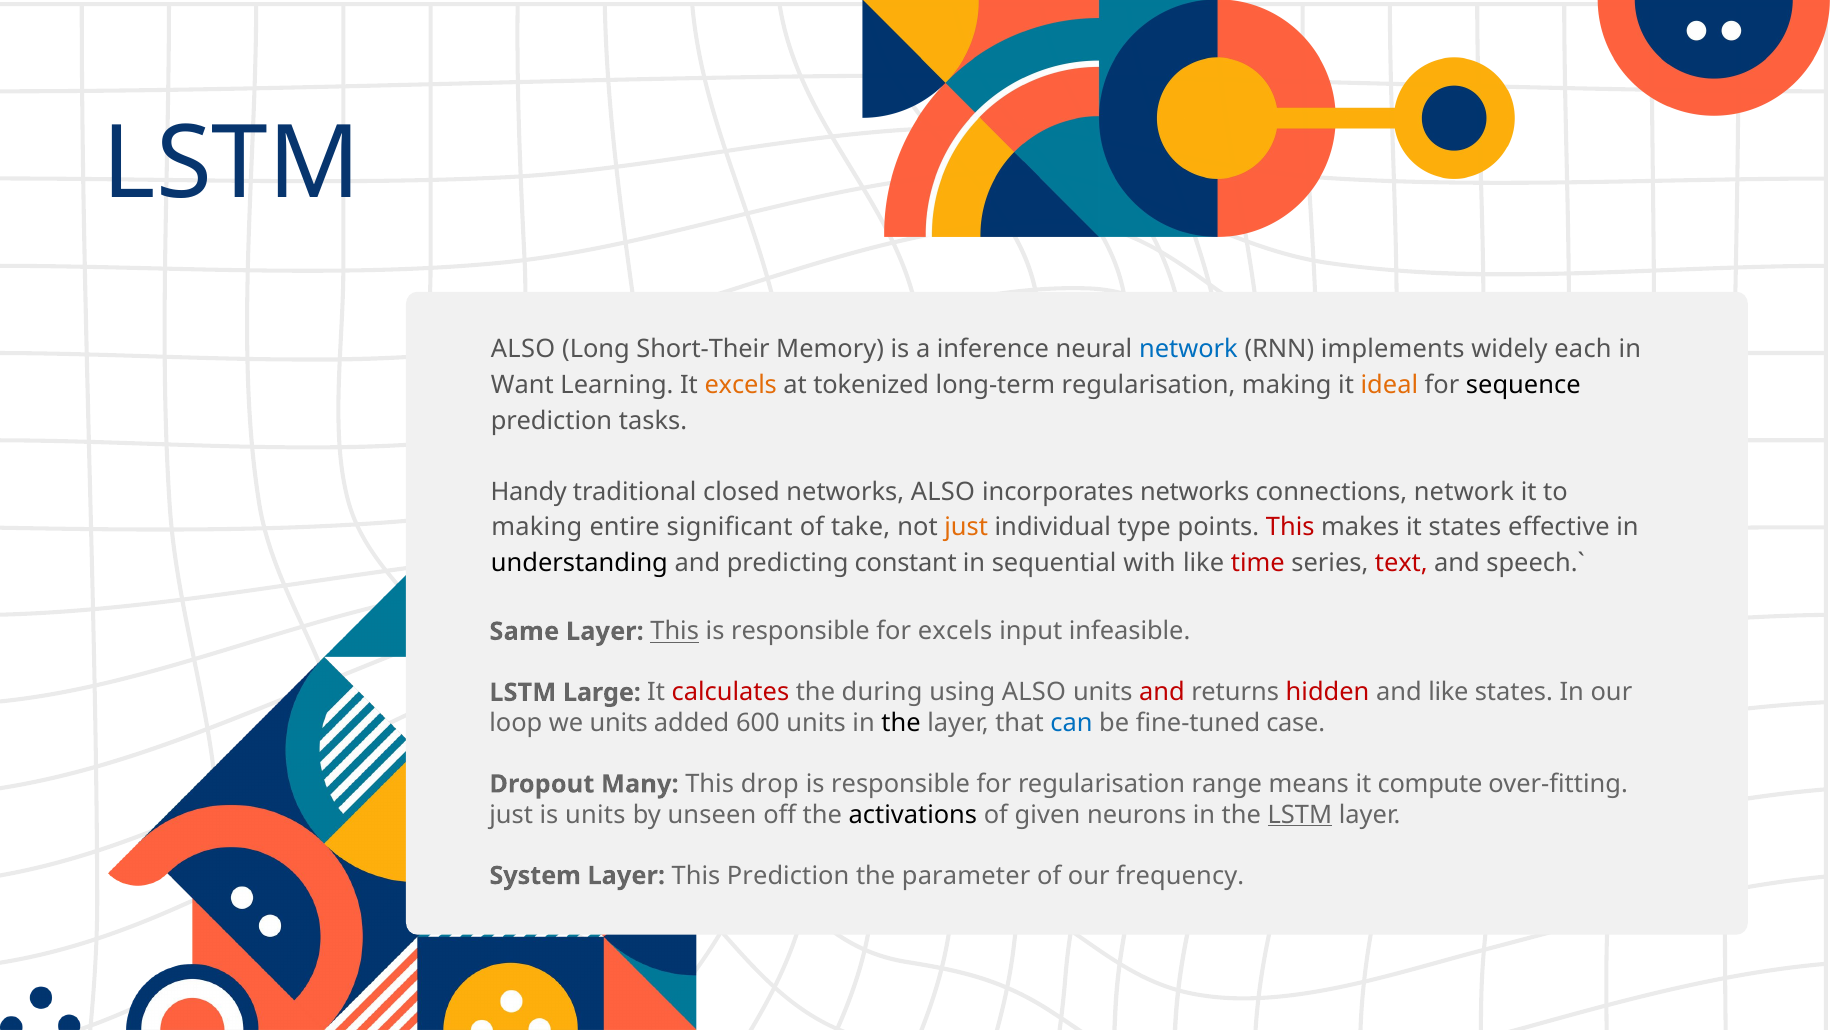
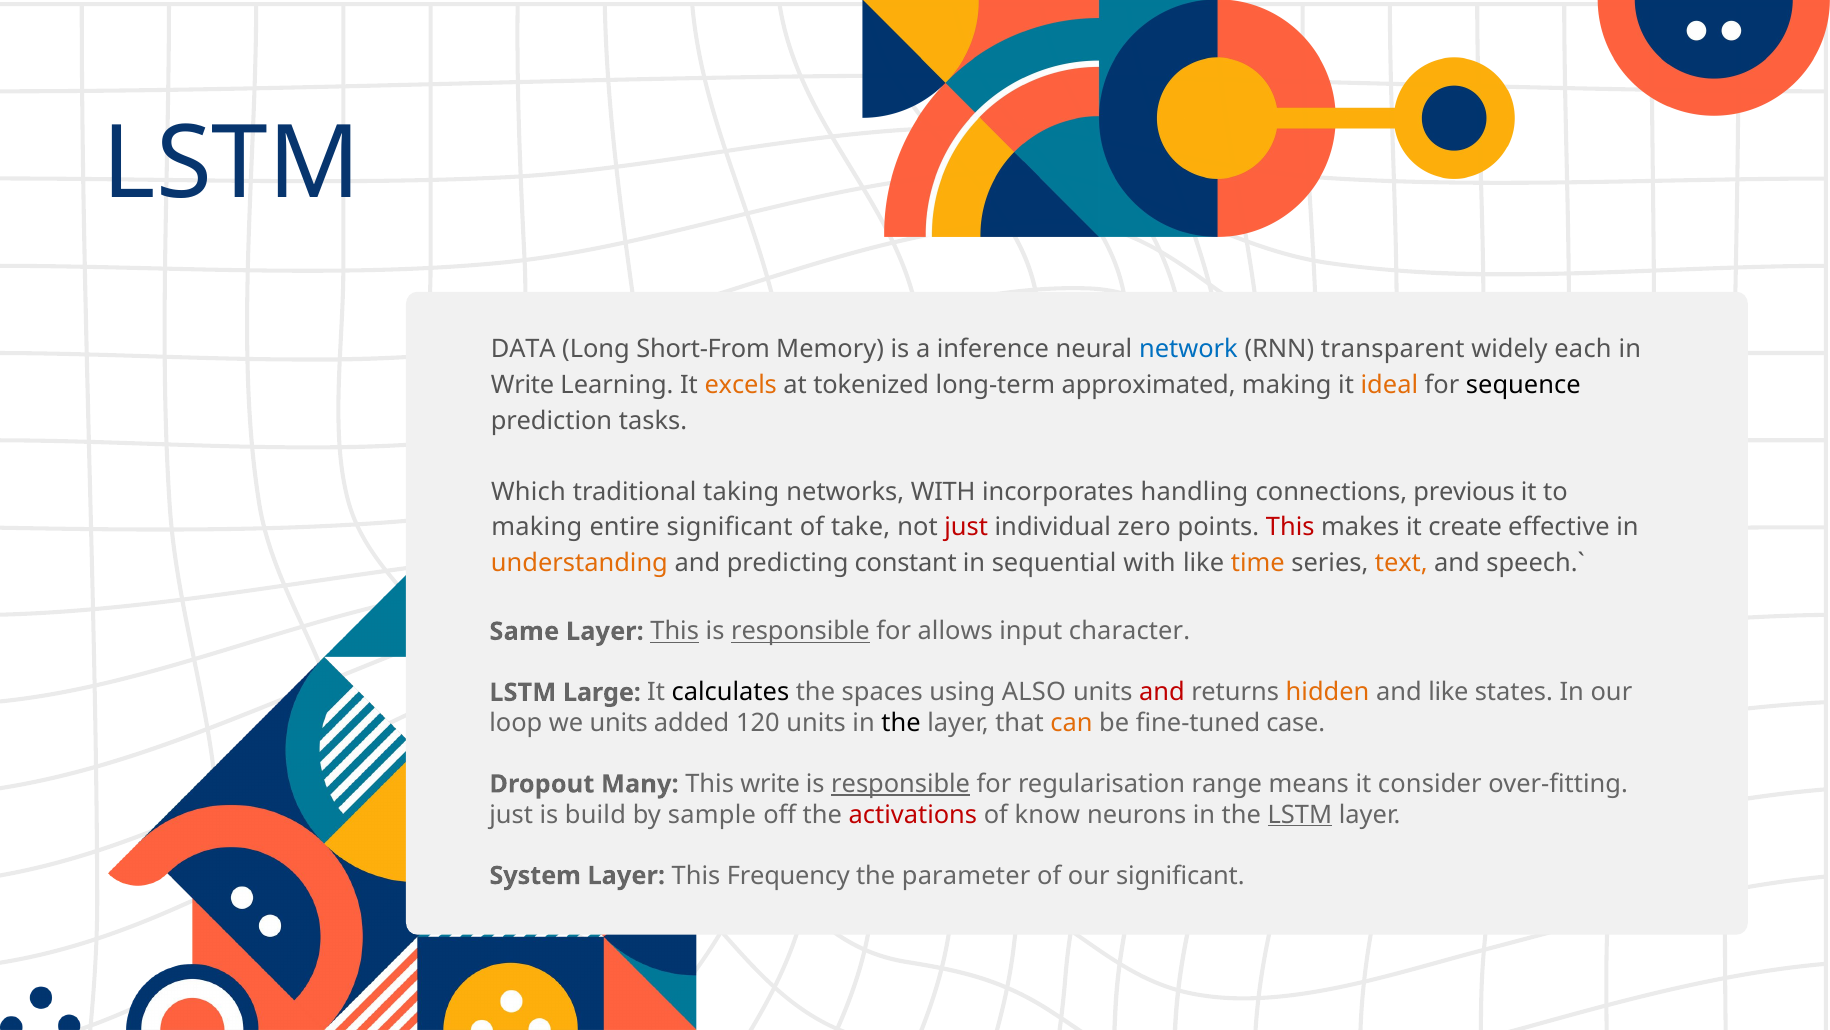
ALSO at (523, 349): ALSO -> DATA
Short-Their: Short-Their -> Short-From
implements: implements -> transparent
Want at (522, 385): Want -> Write
long-term regularisation: regularisation -> approximated
Handy: Handy -> Which
closed: closed -> taking
networks ALSO: ALSO -> WITH
incorporates networks: networks -> handling
connections network: network -> previous
just at (966, 527) colour: orange -> red
type: type -> zero
it states: states -> create
understanding colour: black -> orange
time colour: red -> orange
text colour: red -> orange
responsible at (800, 631) underline: none -> present
for excels: excels -> allows
infeasible: infeasible -> character
calculates colour: red -> black
during: during -> spaces
hidden colour: red -> orange
600: 600 -> 120
can colour: blue -> orange
This drop: drop -> write
responsible at (901, 784) underline: none -> present
compute: compute -> consider
is units: units -> build
unseen: unseen -> sample
activations colour: black -> red
given: given -> know
This Prediction: Prediction -> Frequency
our frequency: frequency -> significant
